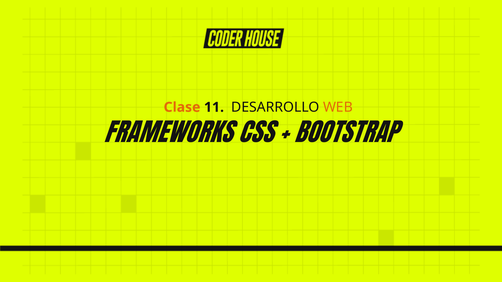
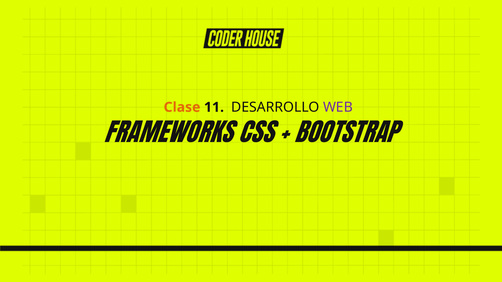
WEB colour: orange -> purple
